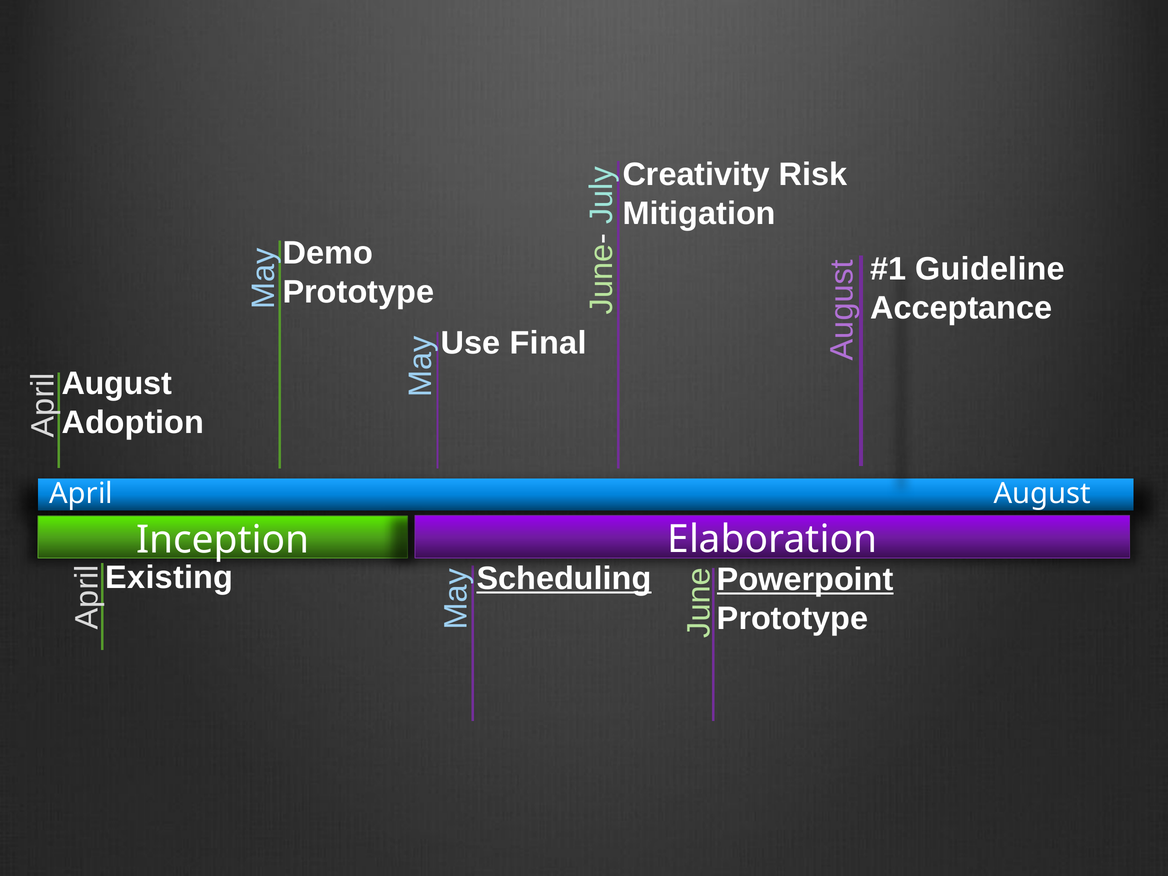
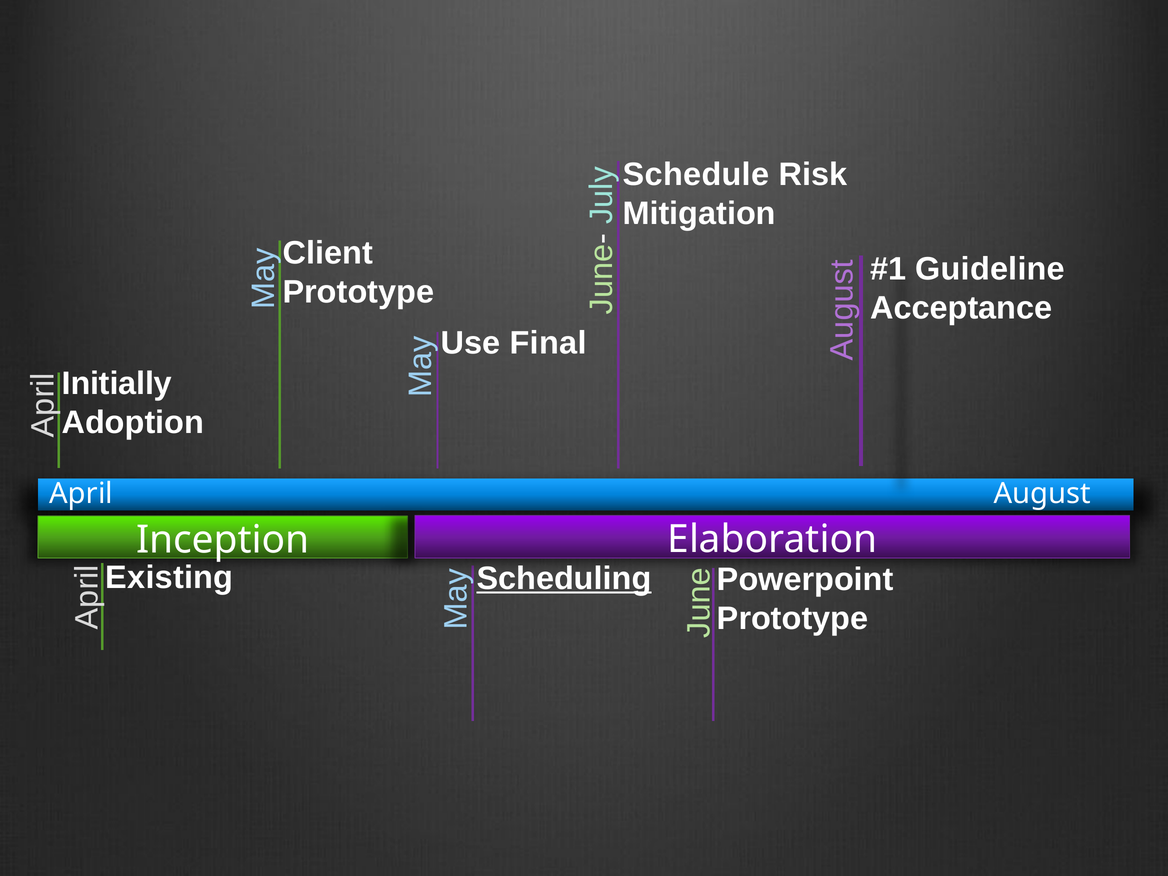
Creativity: Creativity -> Schedule
Demo: Demo -> Client
August at (117, 384): August -> Initially
Powerpoint underline: present -> none
